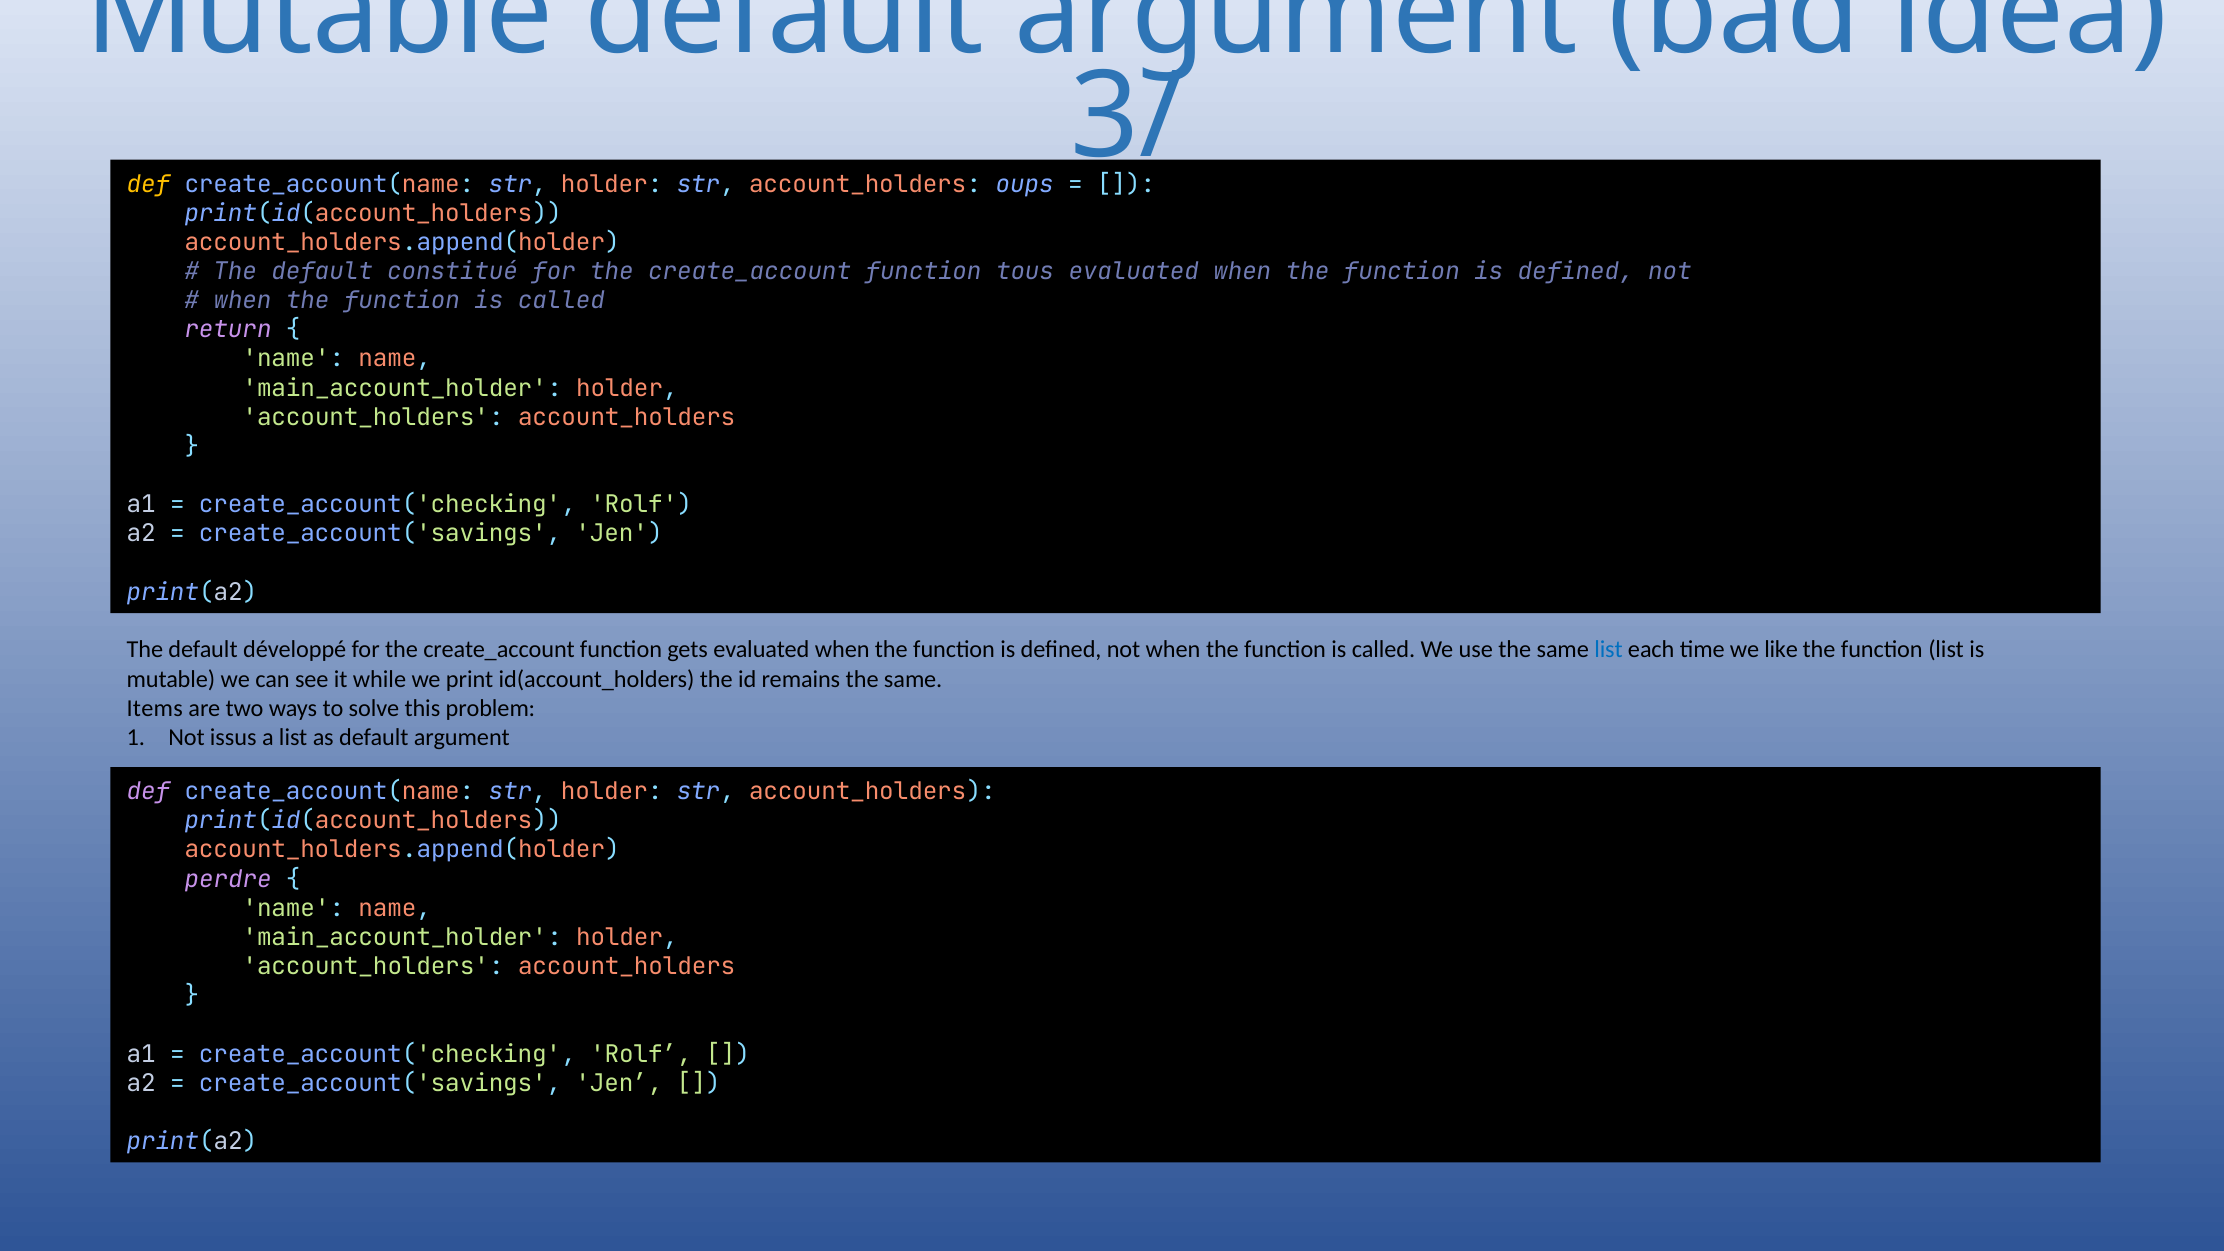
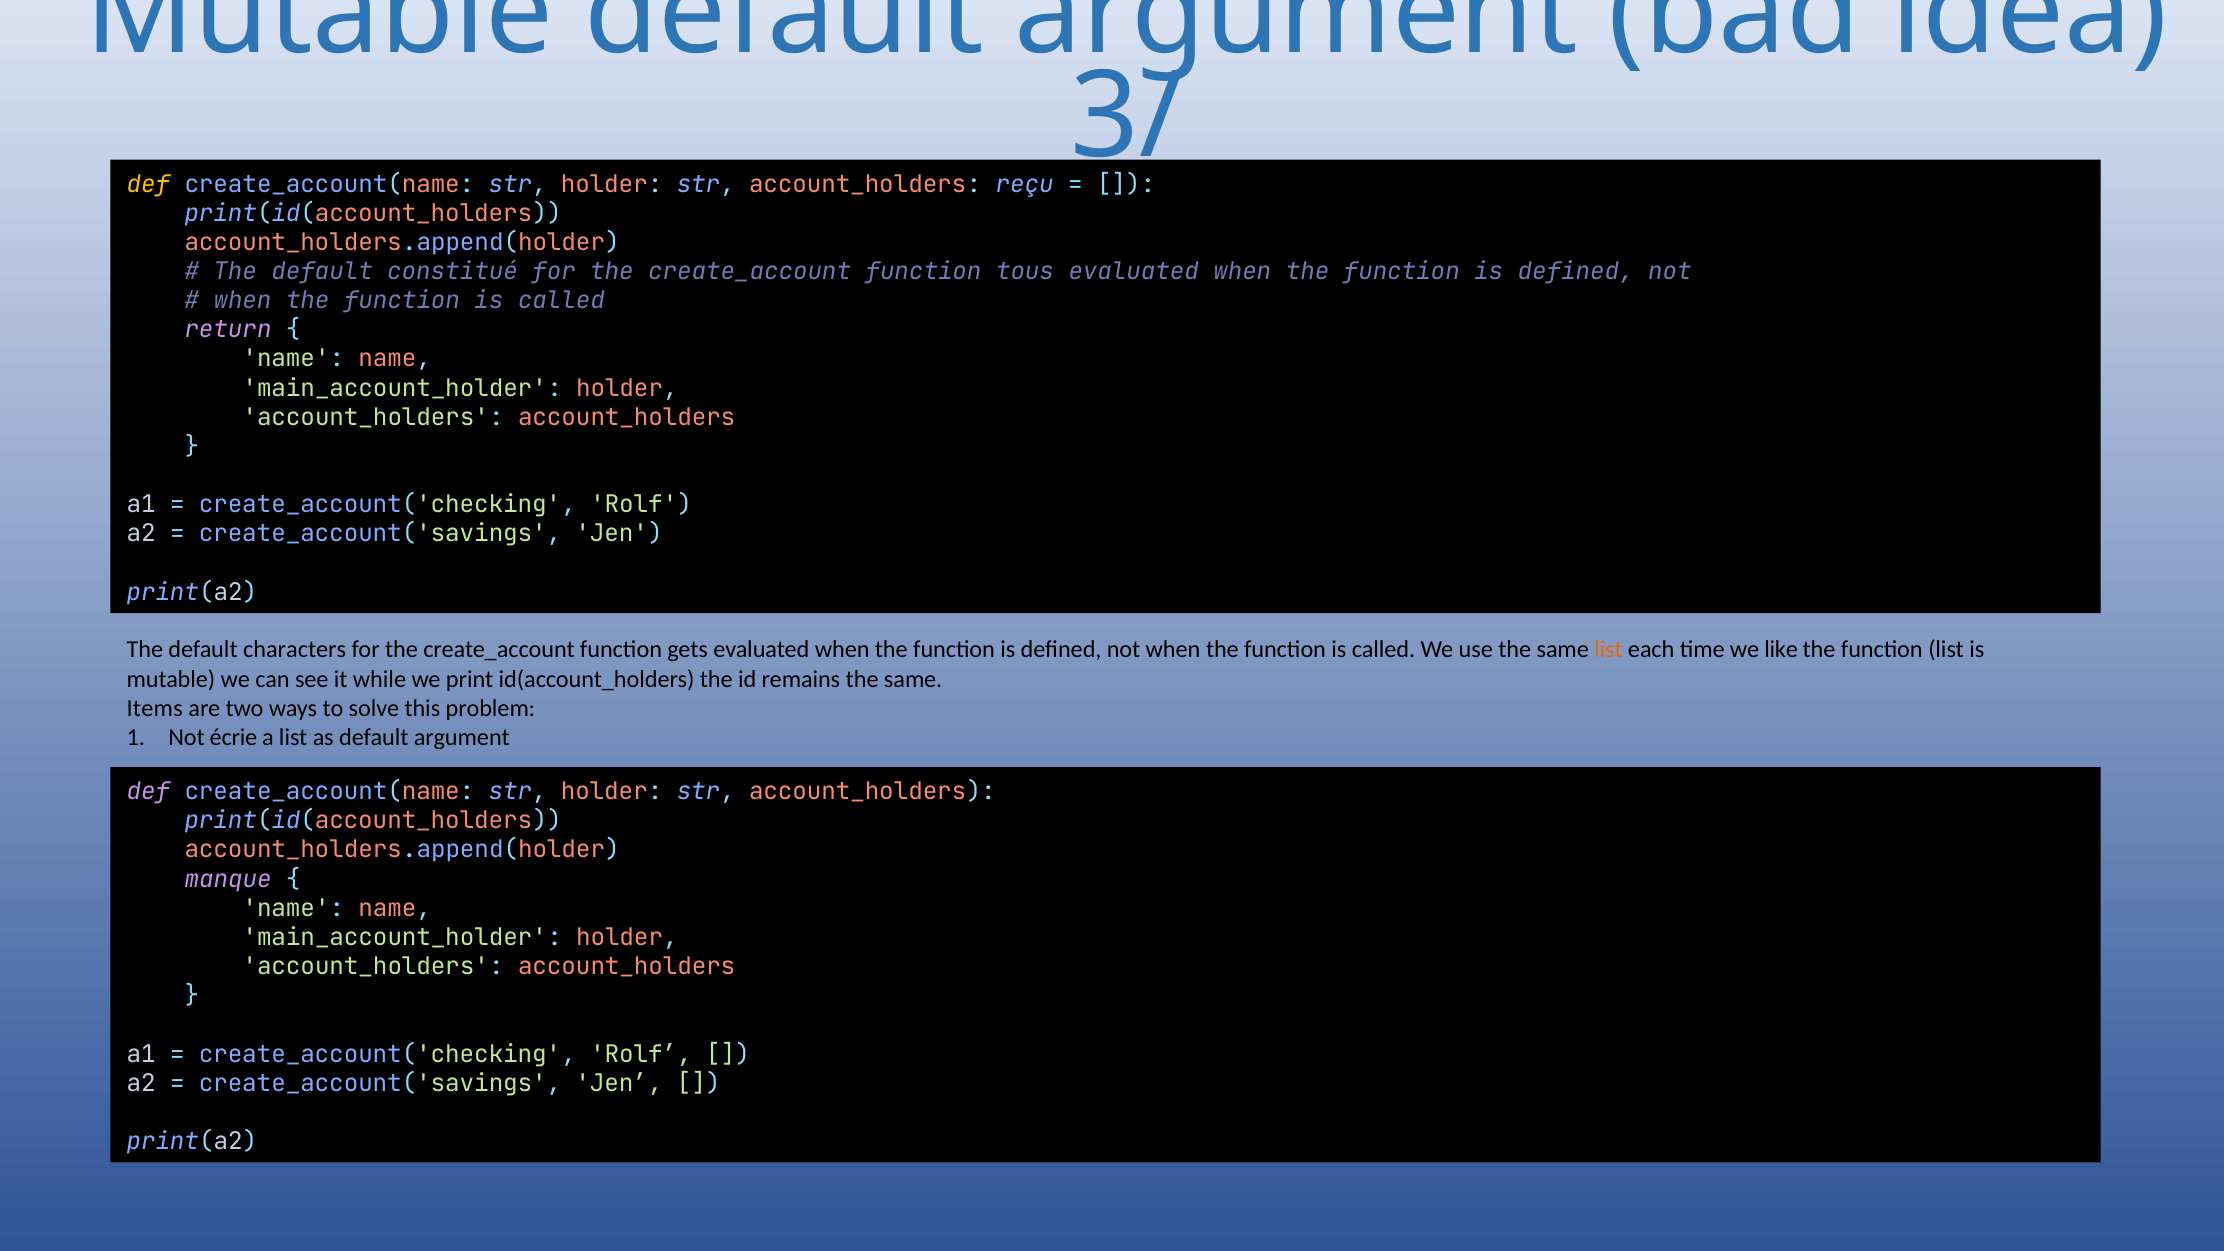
oups: oups -> reçu
développé: développé -> characters
list at (1609, 650) colour: blue -> orange
issus: issus -> écrie
perdre: perdre -> manque
